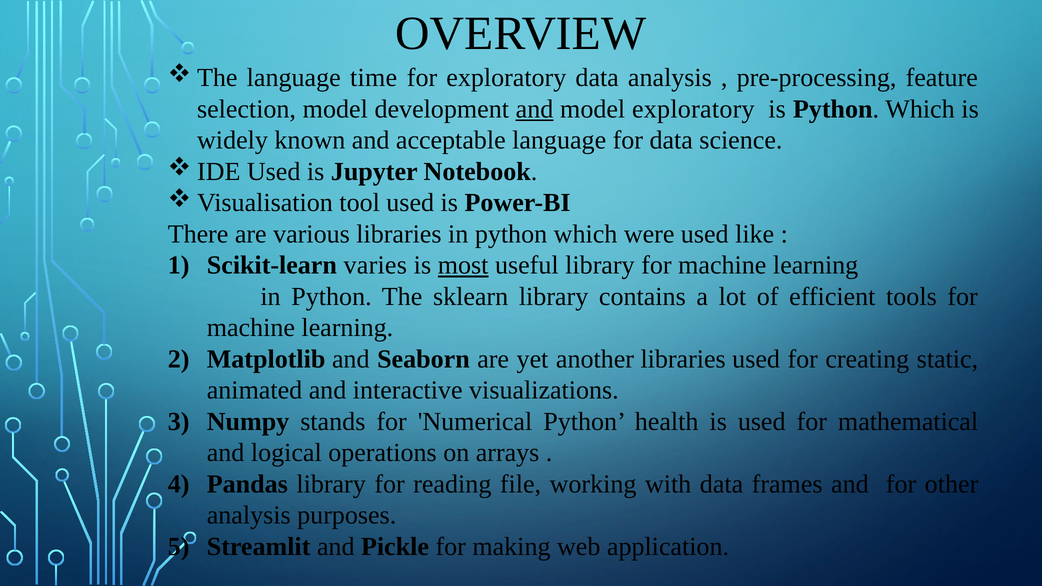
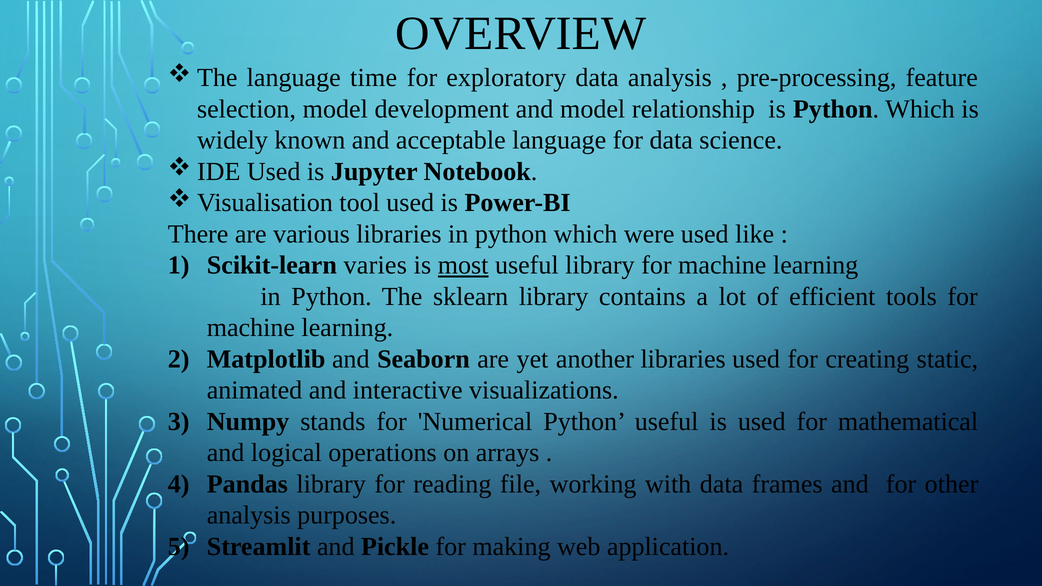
and at (535, 109) underline: present -> none
model exploratory: exploratory -> relationship
Python health: health -> useful
